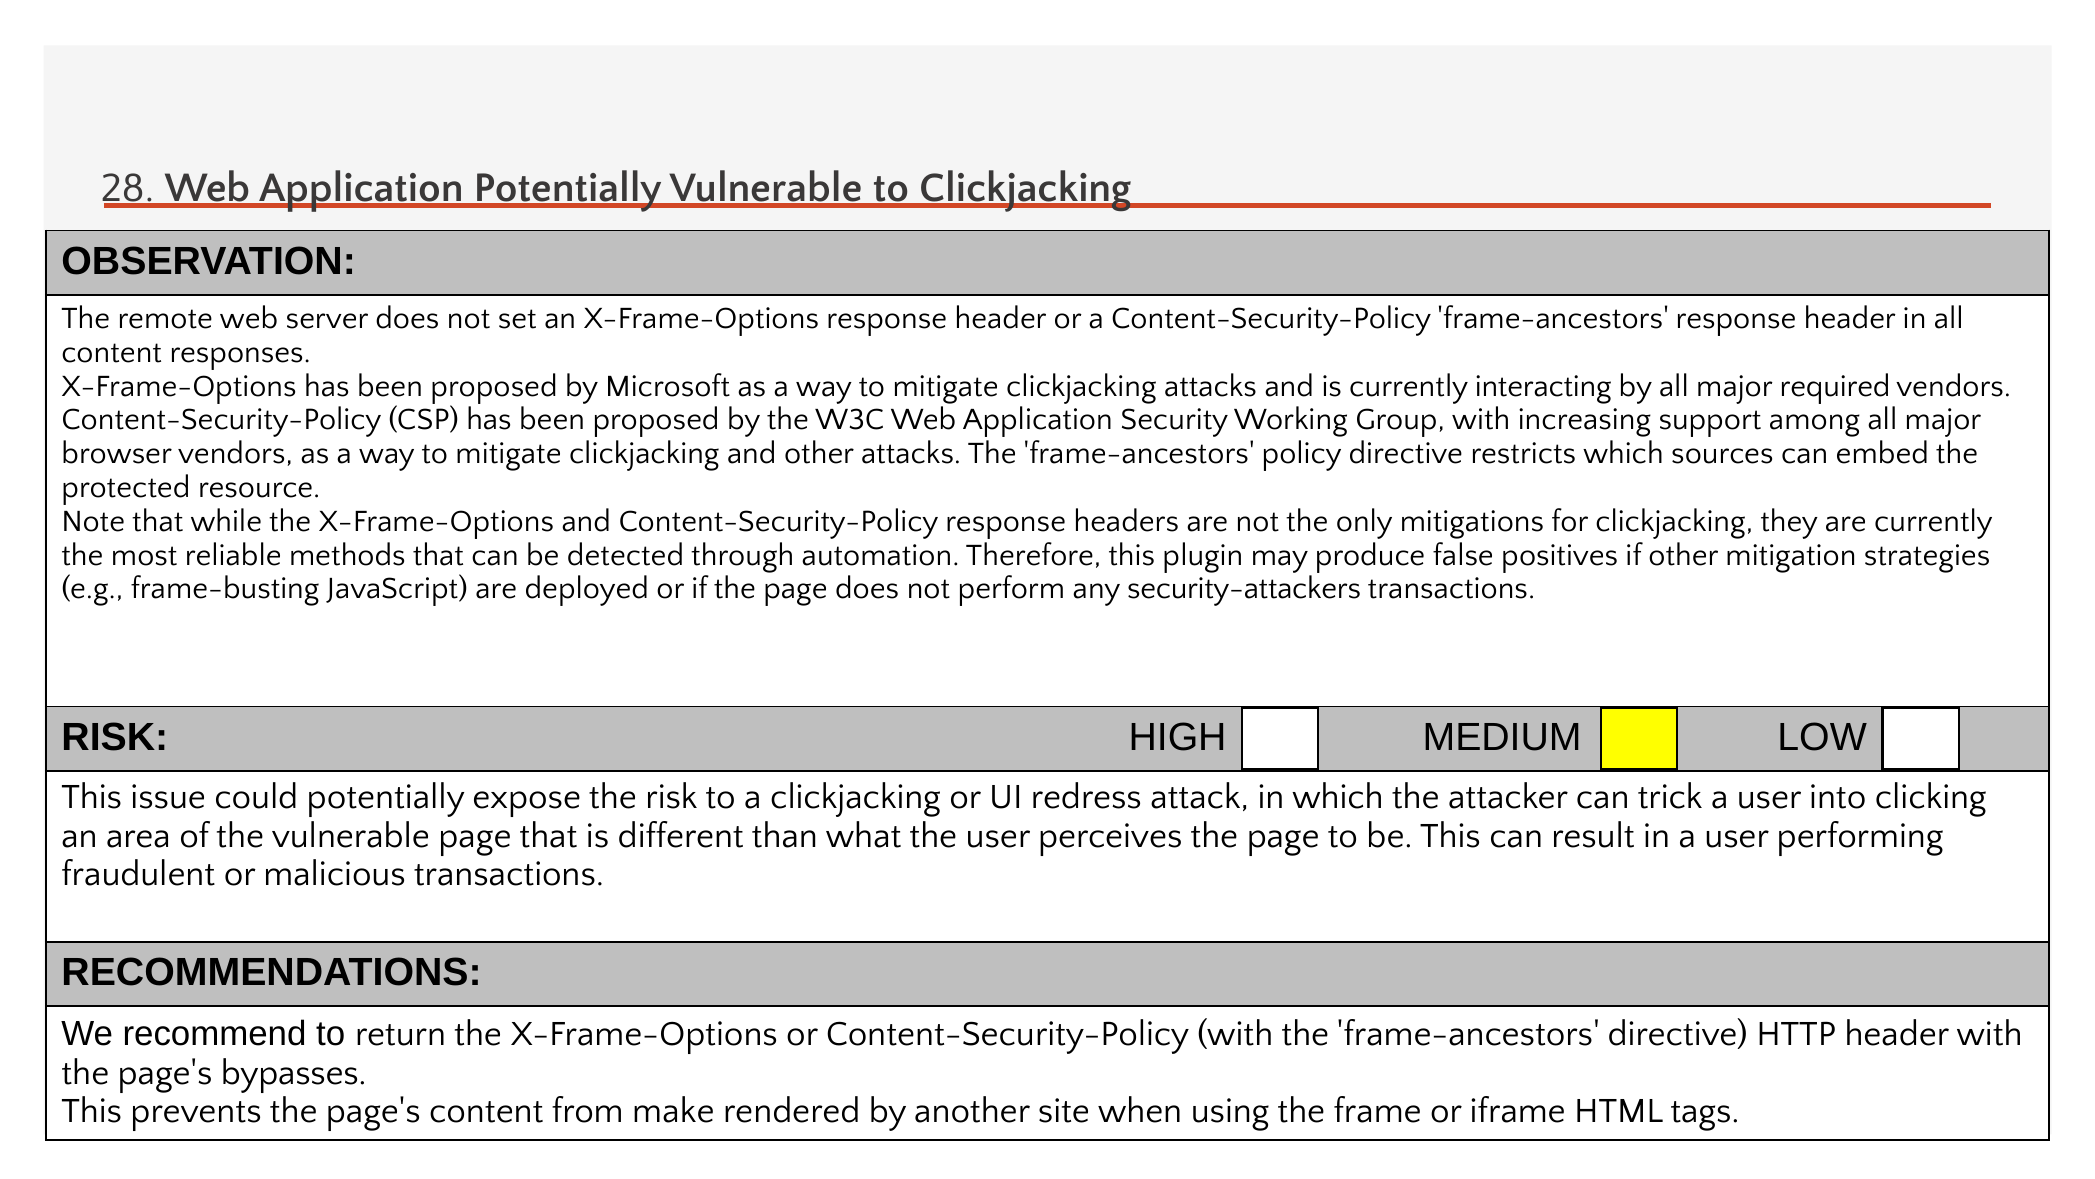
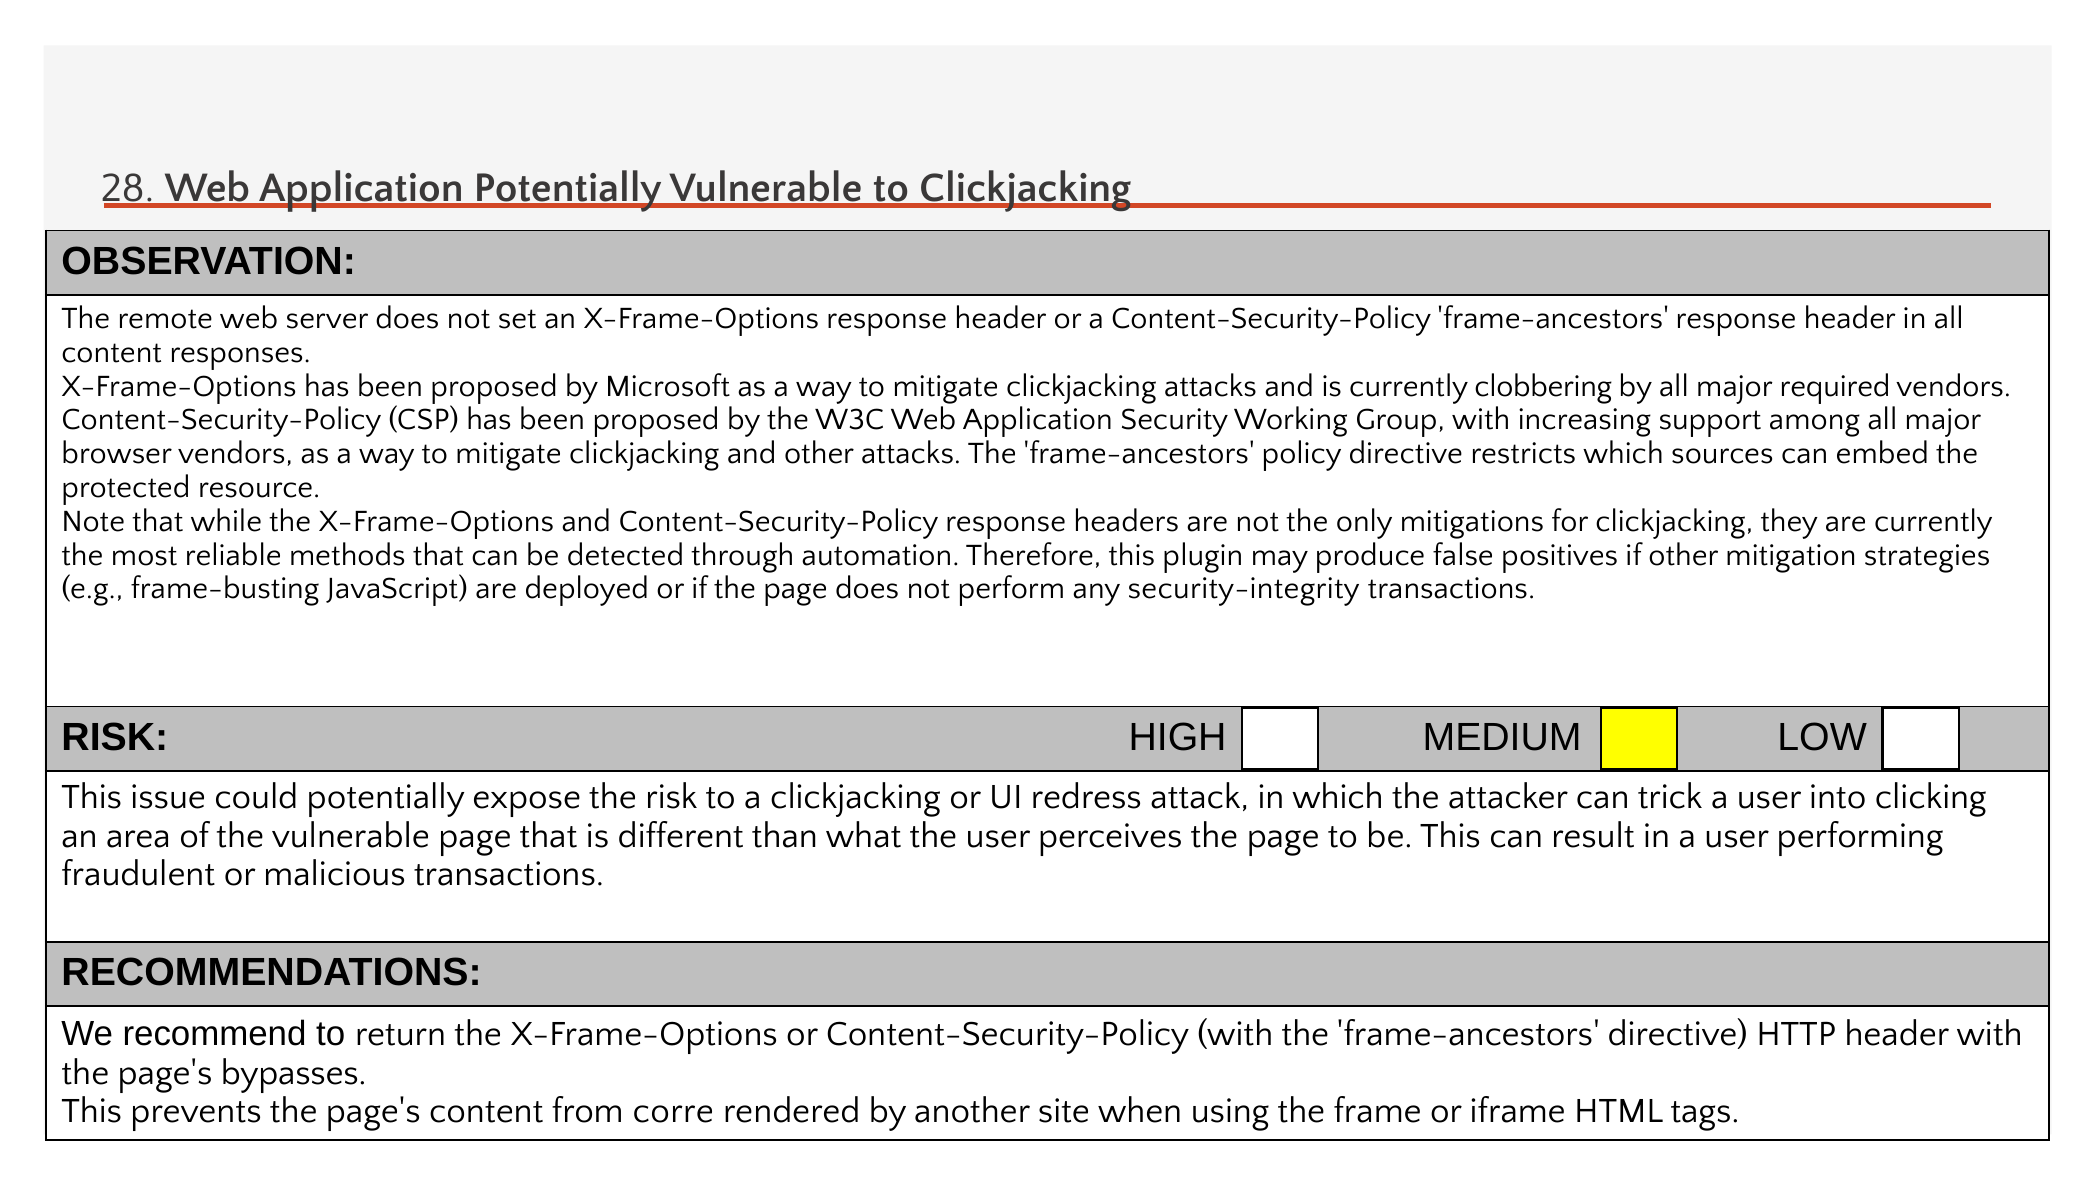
interacting: interacting -> clobbering
security-attackers: security-attackers -> security-integrity
make: make -> corre
